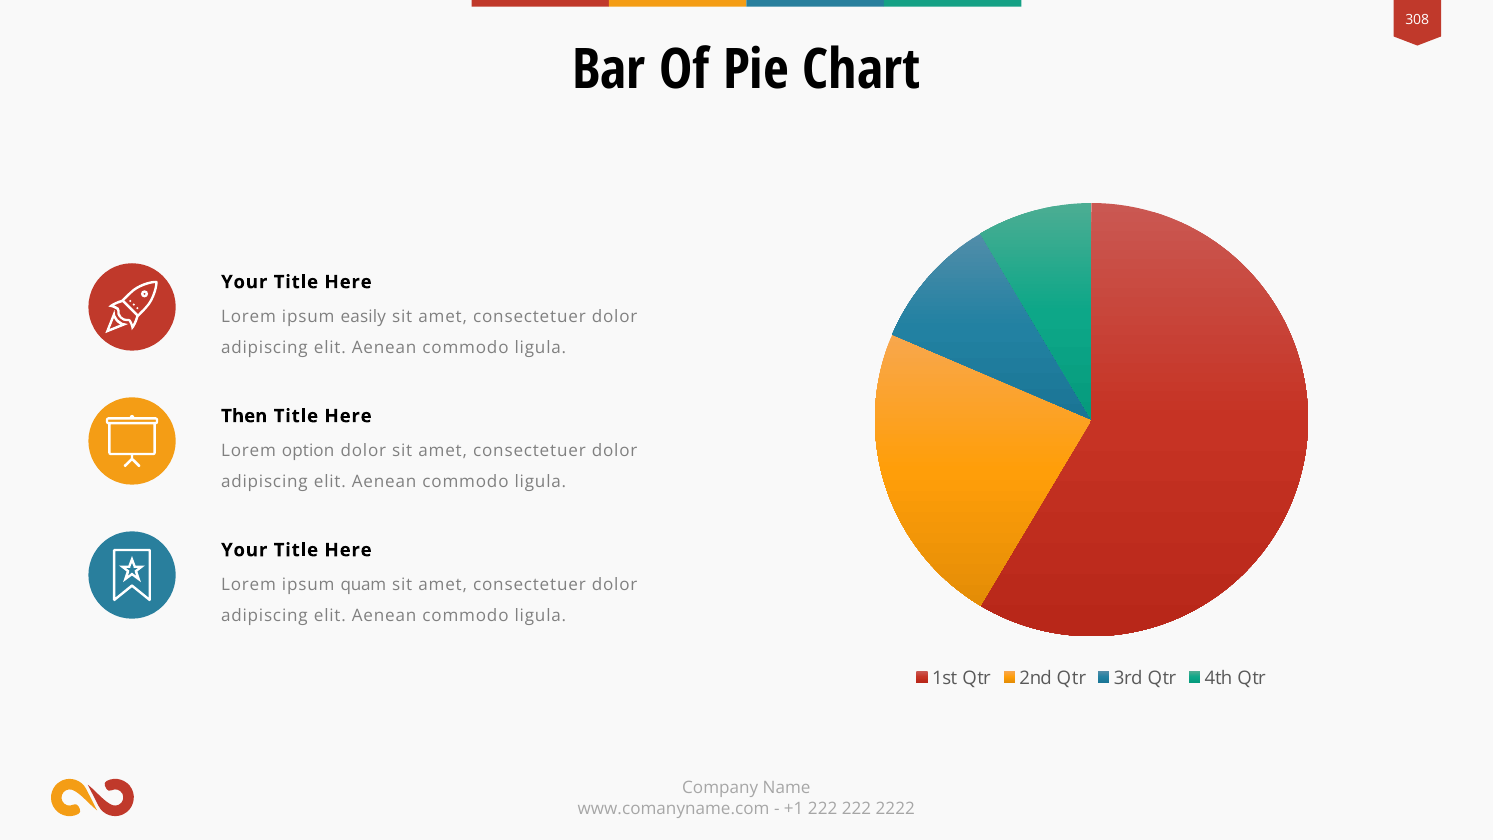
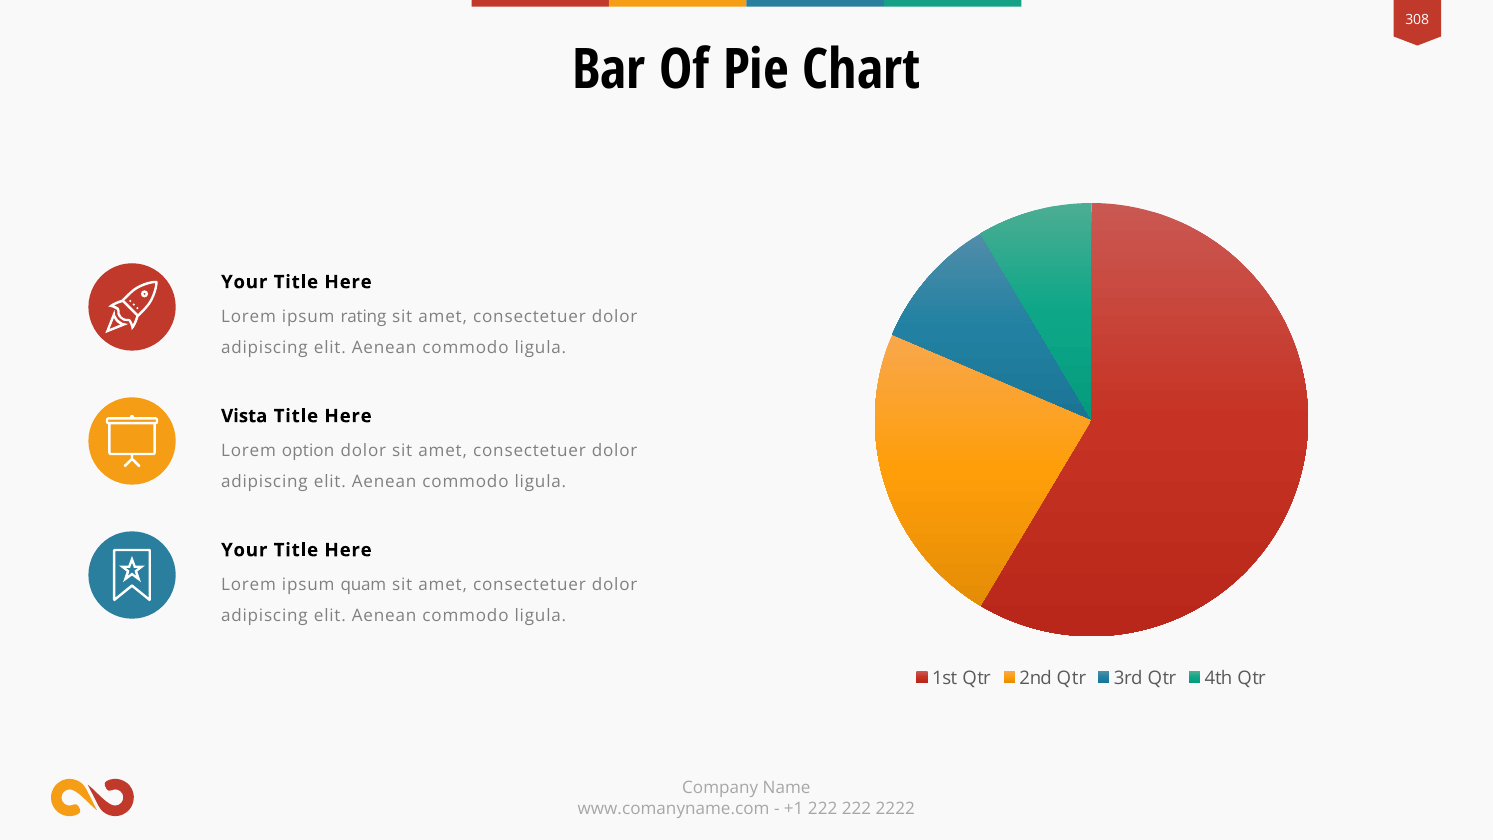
easily: easily -> rating
Then: Then -> Vista
